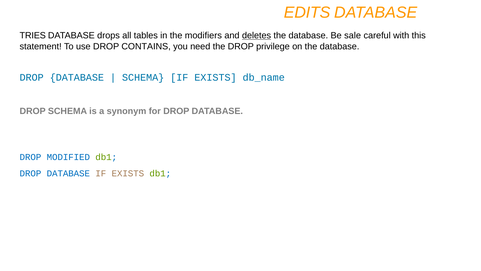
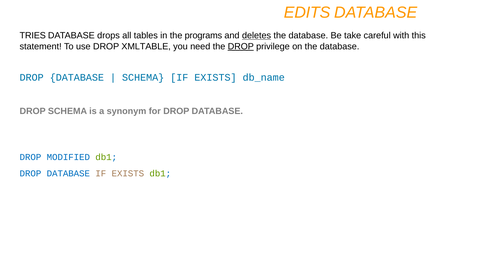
modifiers: modifiers -> programs
sale: sale -> take
CONTAINS: CONTAINS -> XMLTABLE
DROP at (241, 46) underline: none -> present
